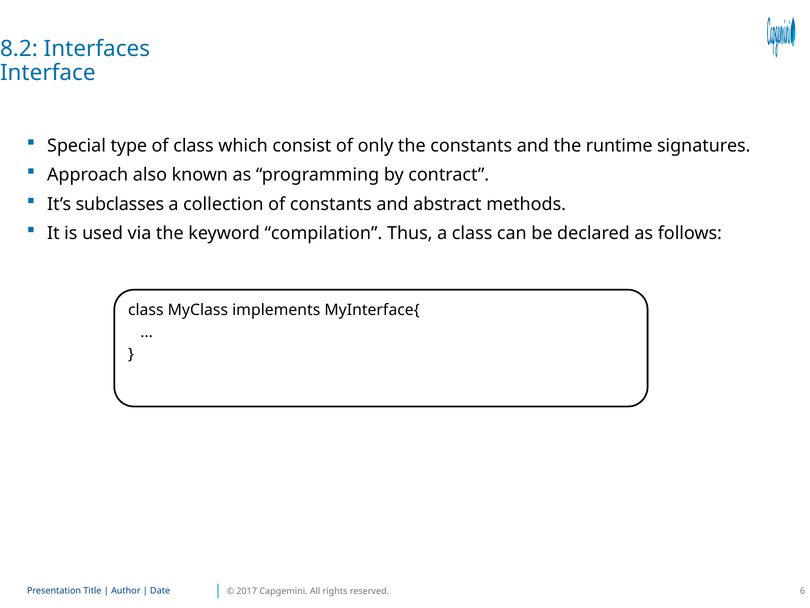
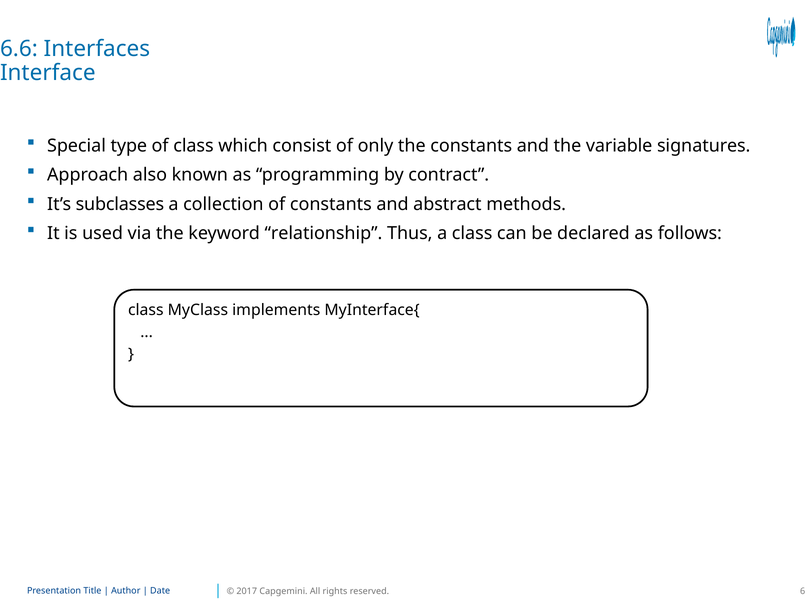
8.2: 8.2 -> 6.6
runtime: runtime -> variable
compilation: compilation -> relationship
